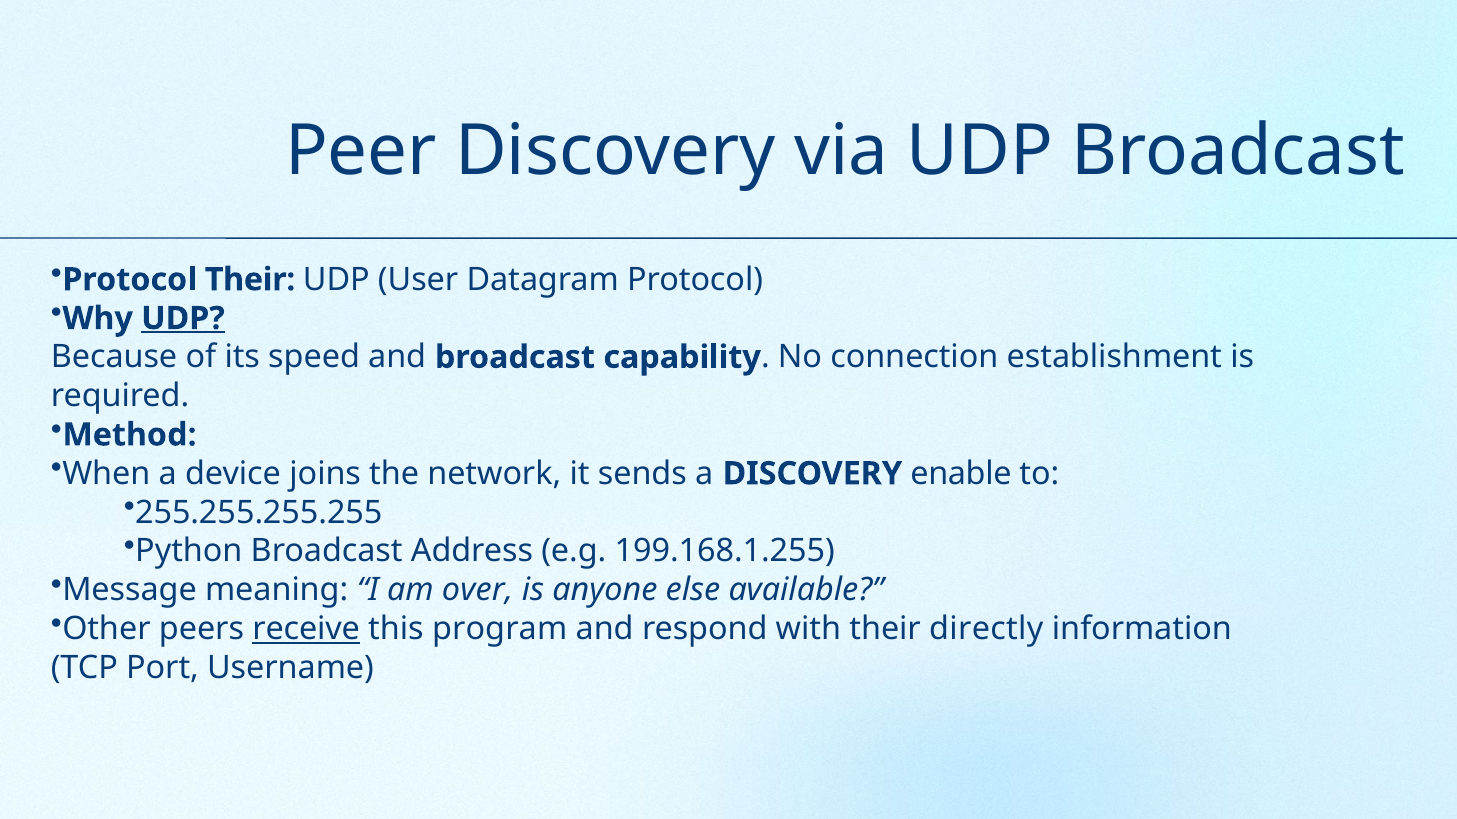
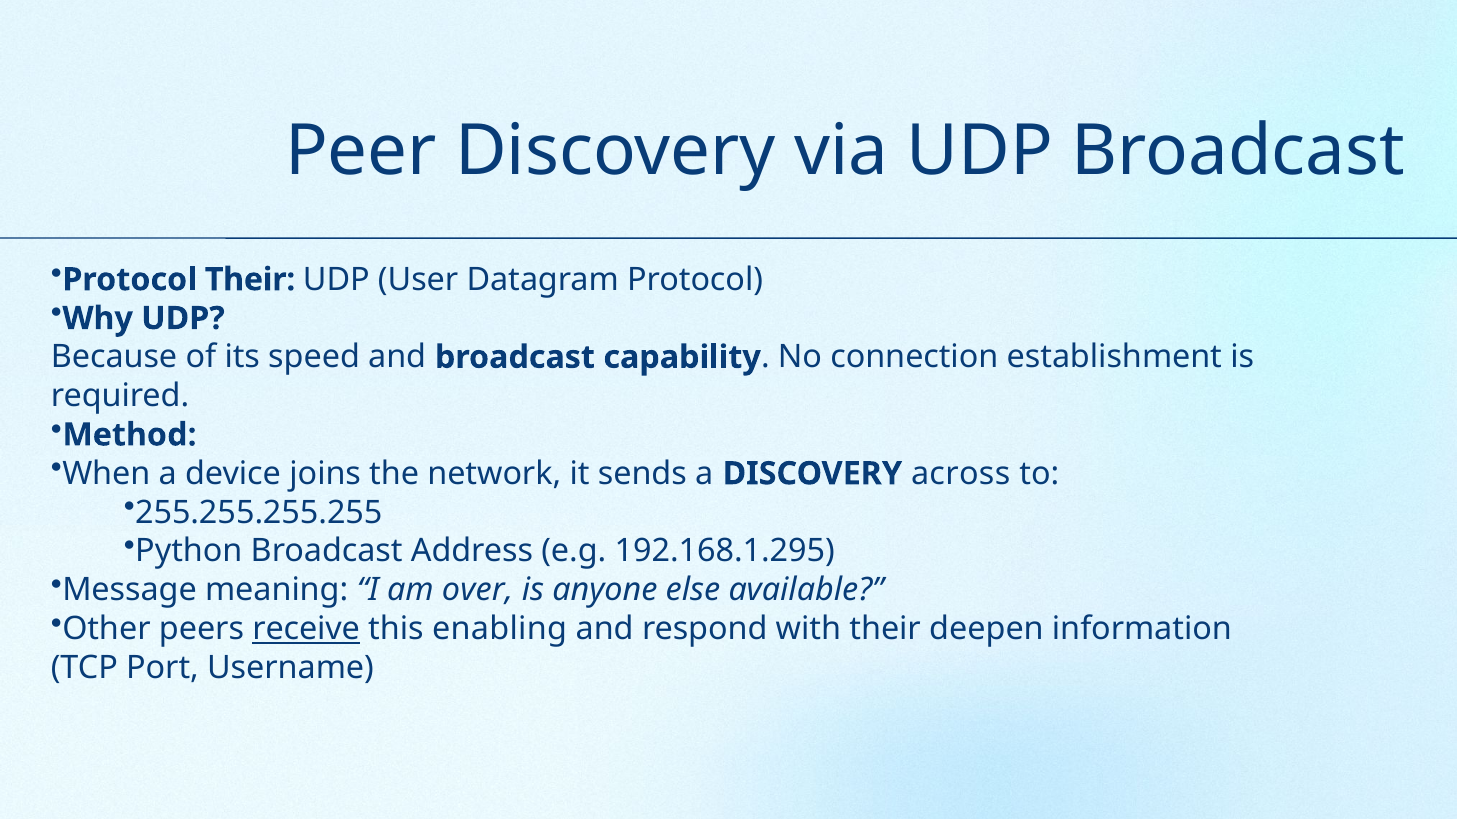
UDP at (183, 319) underline: present -> none
enable: enable -> across
199.168.1.255: 199.168.1.255 -> 192.168.1.295
program: program -> enabling
directly: directly -> deepen
